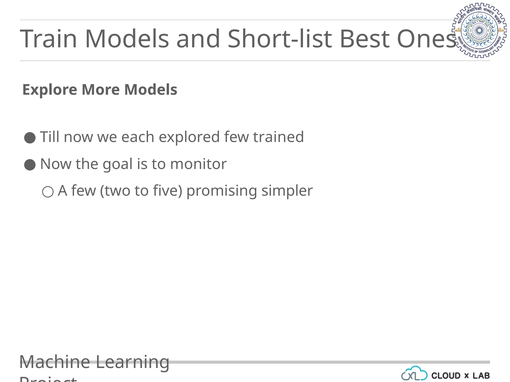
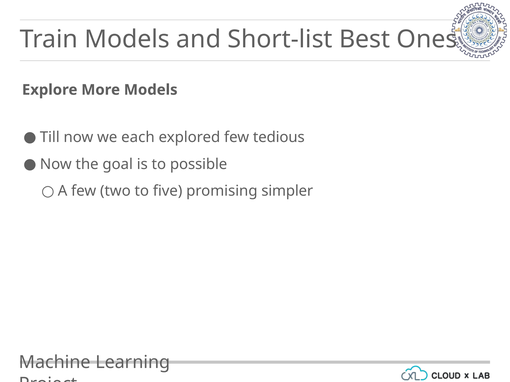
trained: trained -> tedious
monitor: monitor -> possible
